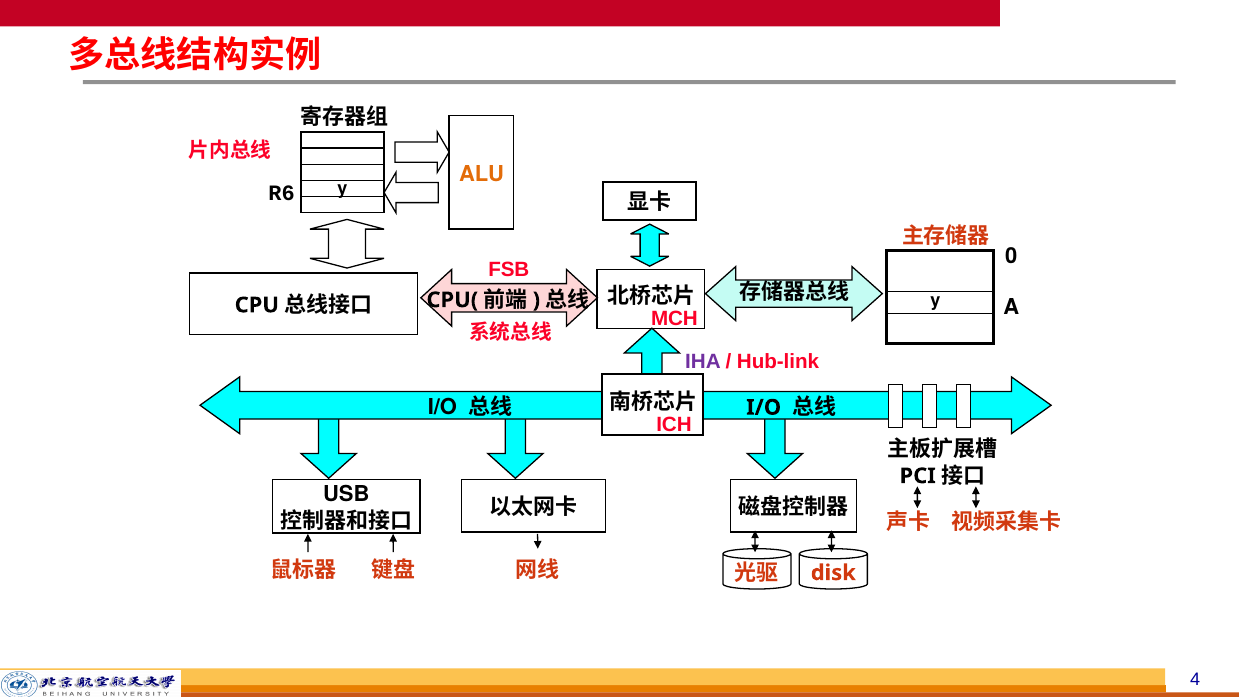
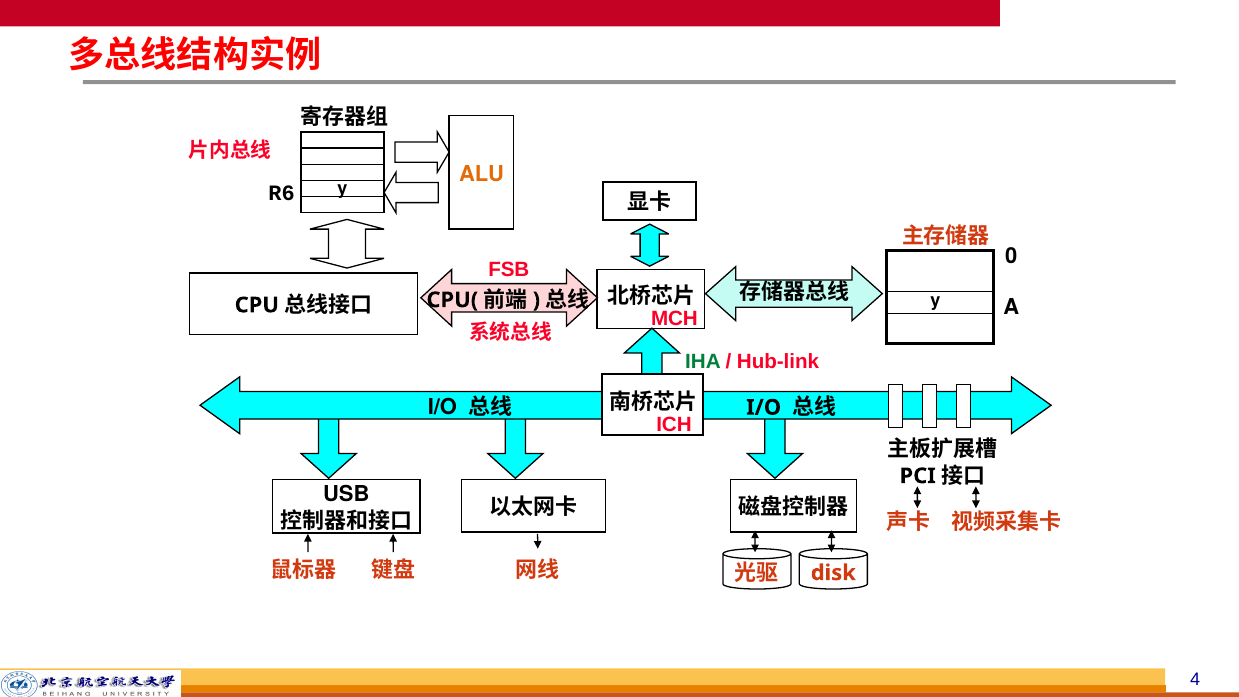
IHA colour: purple -> green
